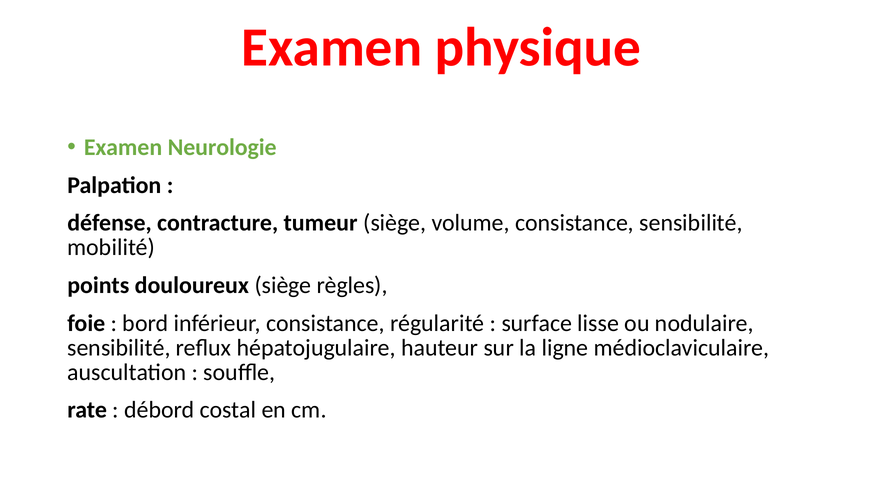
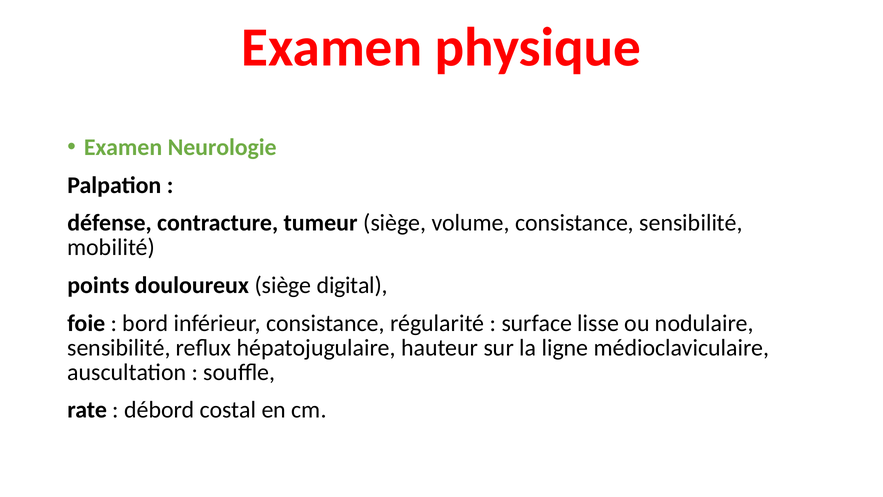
règles: règles -> digital
